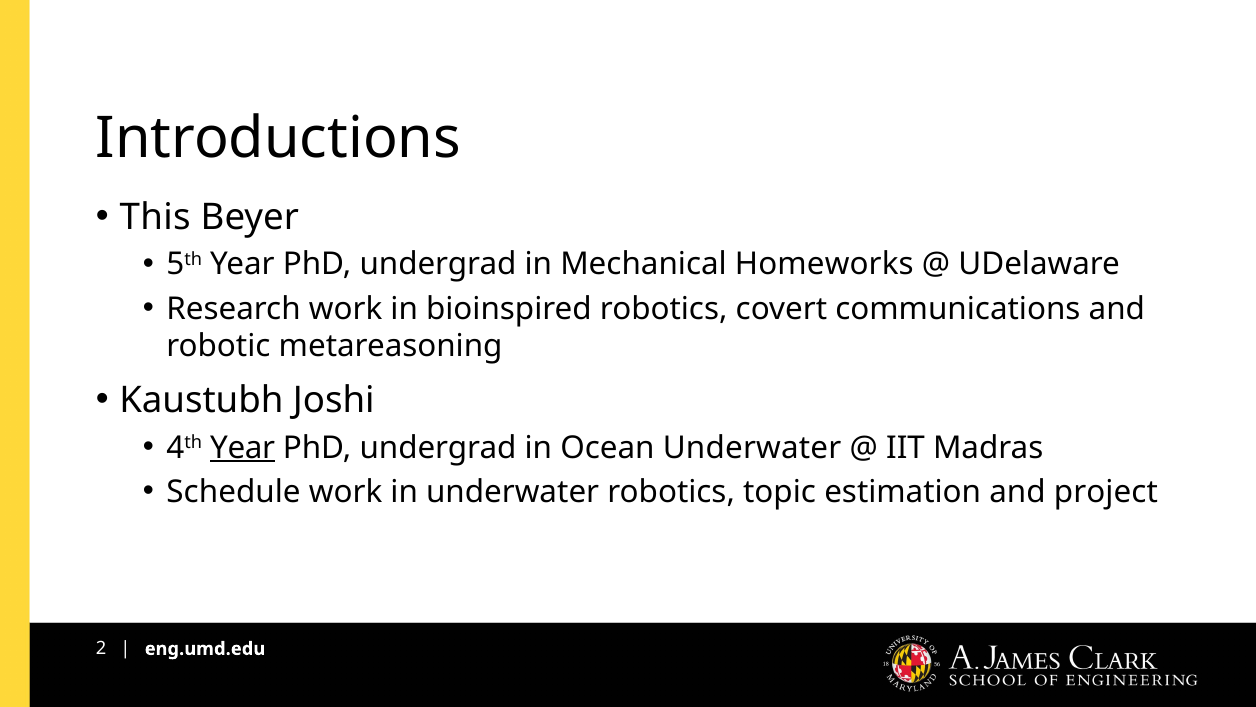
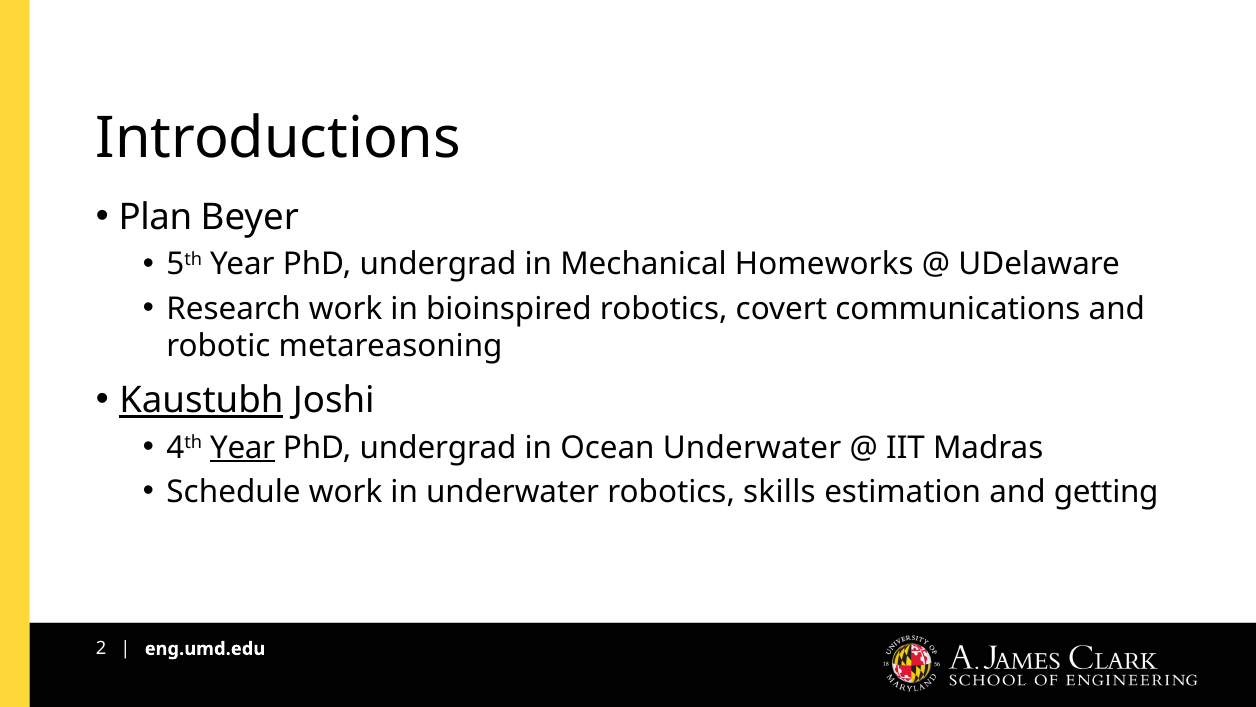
This: This -> Plan
Kaustubh underline: none -> present
topic: topic -> skills
project: project -> getting
